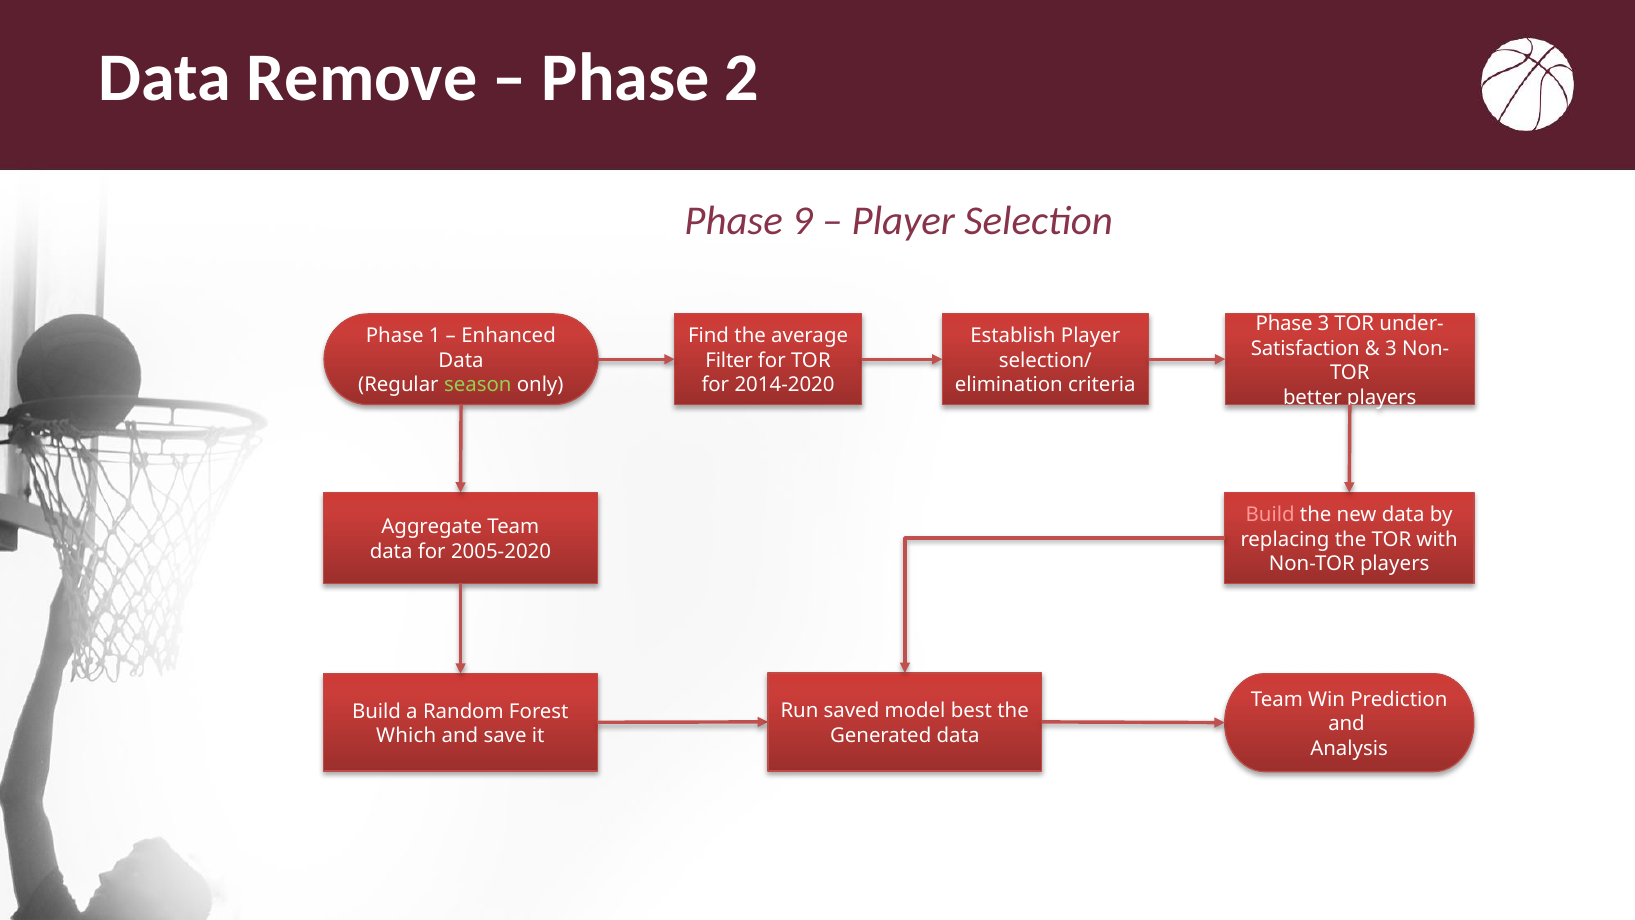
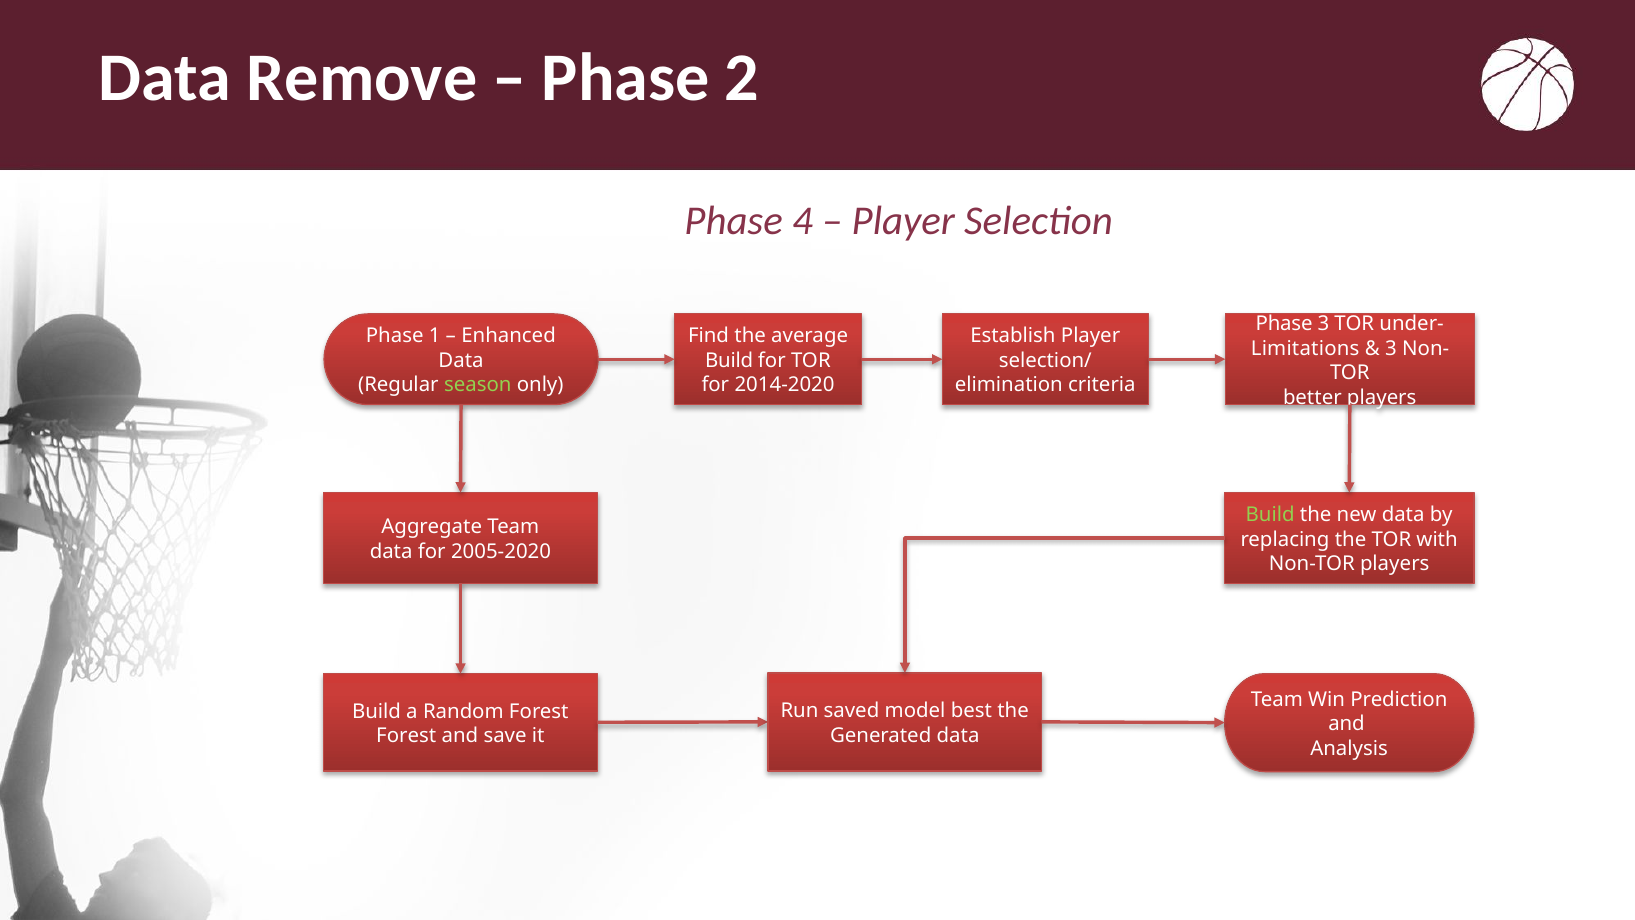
9: 9 -> 4
Satisfaction: Satisfaction -> Limitations
Filter at (729, 361): Filter -> Build
Build at (1270, 515) colour: pink -> light green
Which at (406, 736): Which -> Forest
